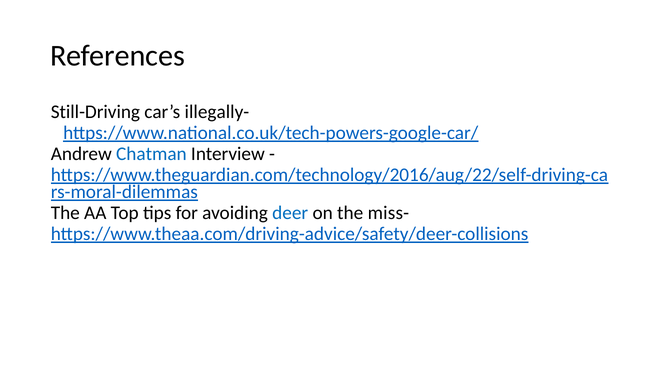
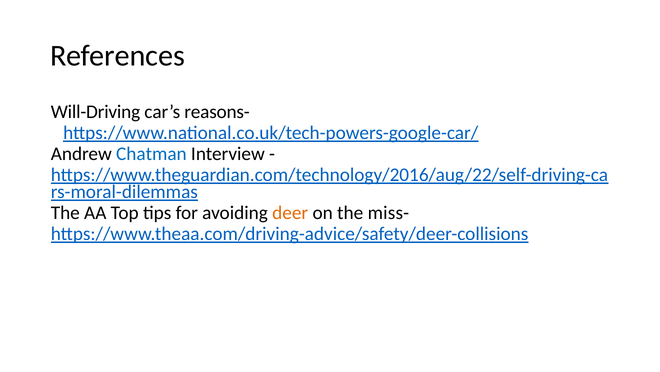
Still-Driving: Still-Driving -> Will-Driving
illegally-: illegally- -> reasons-
deer colour: blue -> orange
